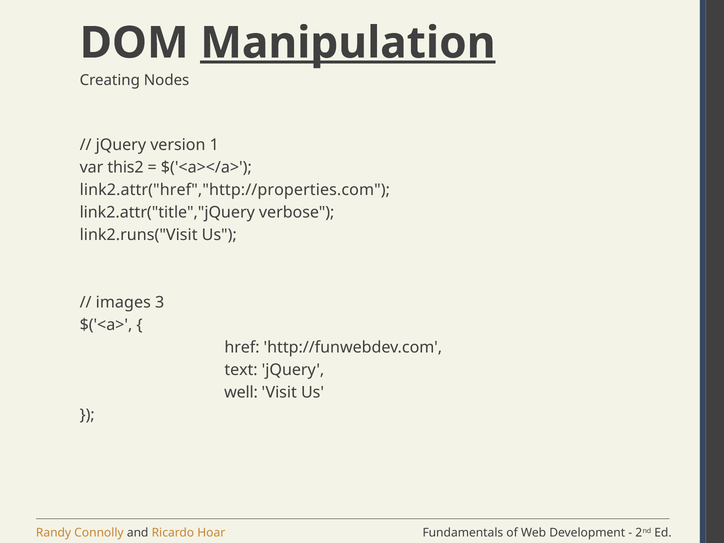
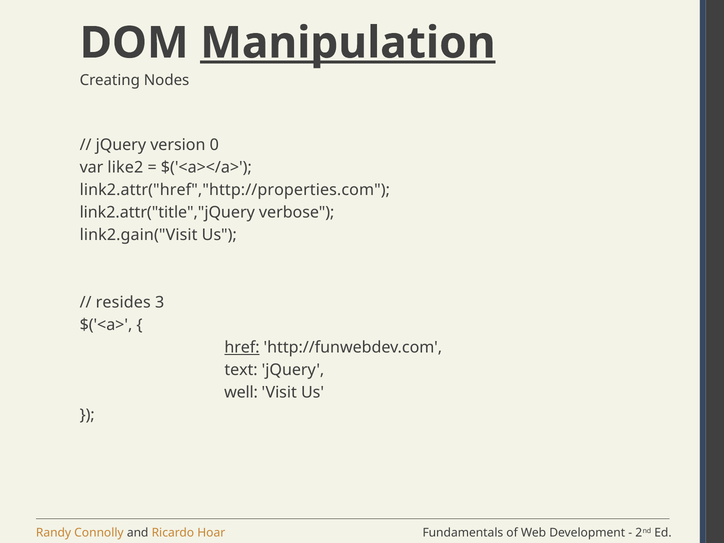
1: 1 -> 0
this2: this2 -> like2
link2.runs("Visit: link2.runs("Visit -> link2.gain("Visit
images: images -> resides
href underline: none -> present
